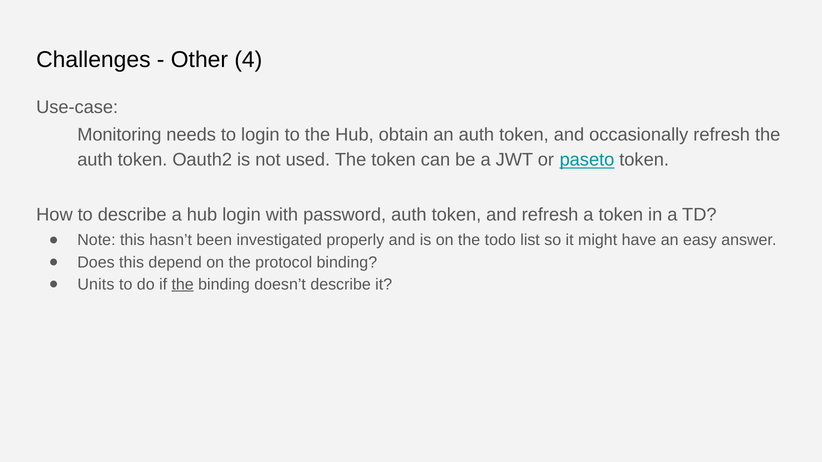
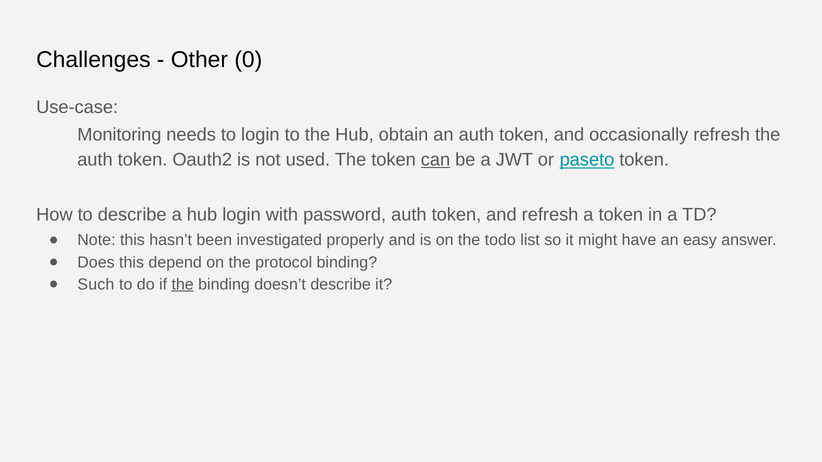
4: 4 -> 0
can underline: none -> present
Units: Units -> Such
